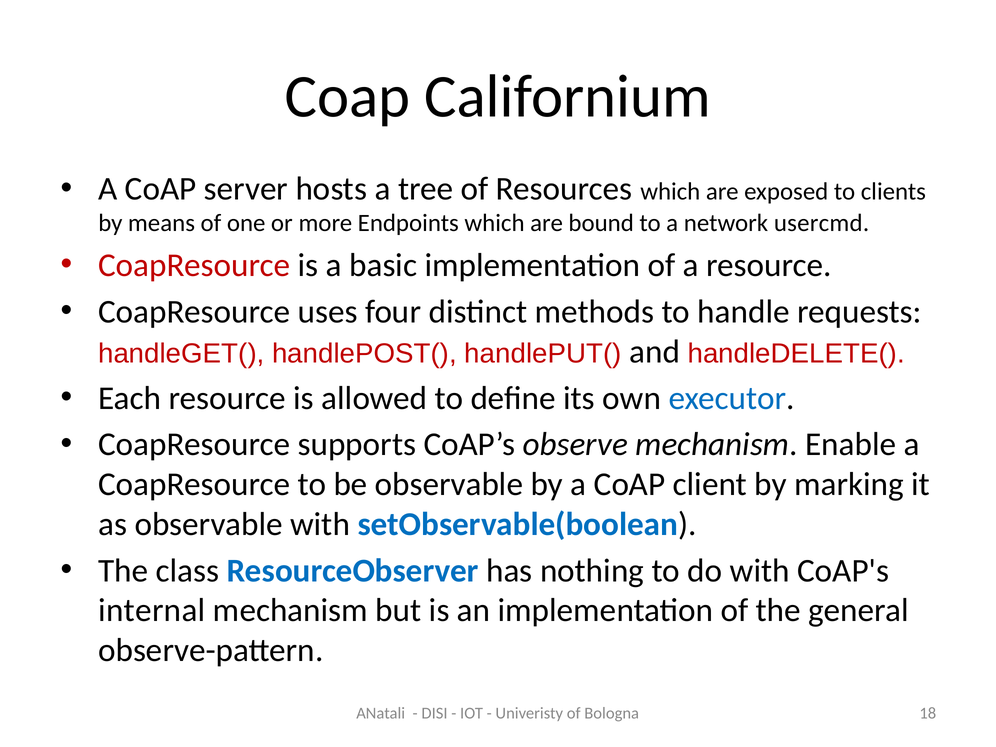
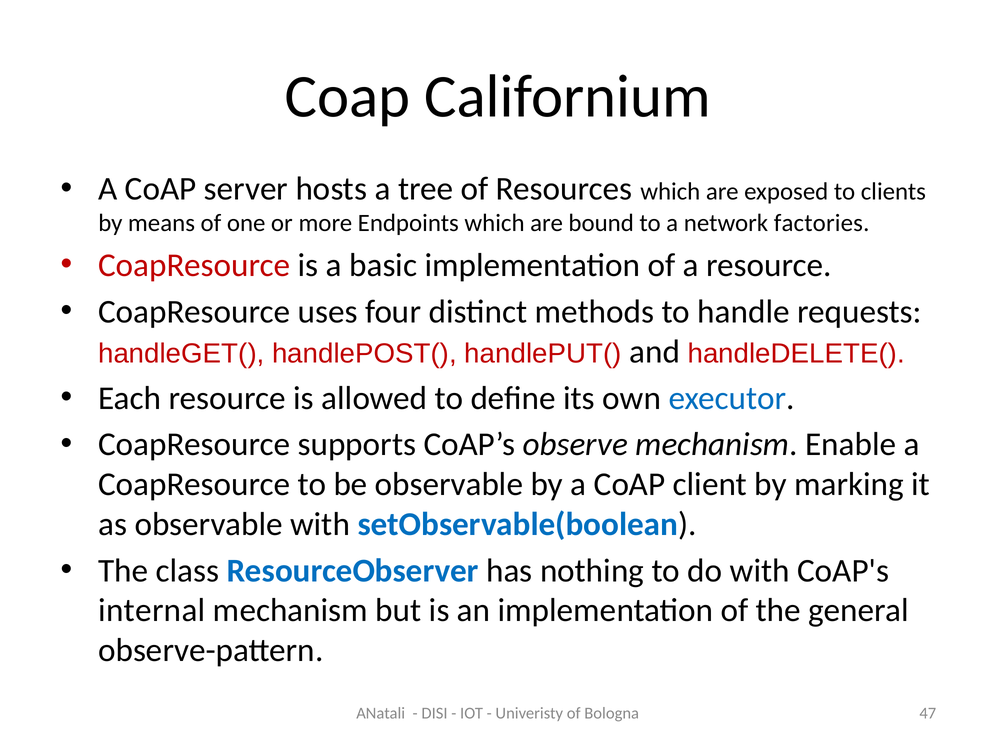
usercmd: usercmd -> factories
18: 18 -> 47
